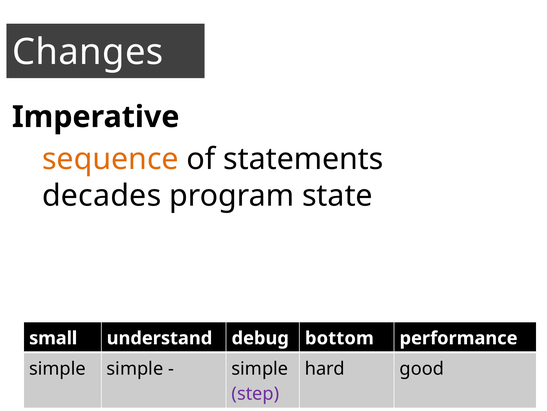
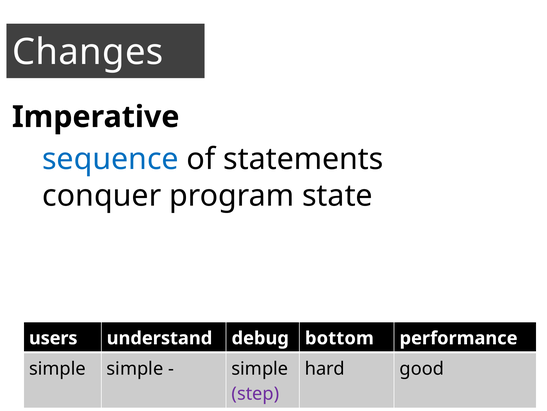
sequence colour: orange -> blue
decades: decades -> conquer
small: small -> users
